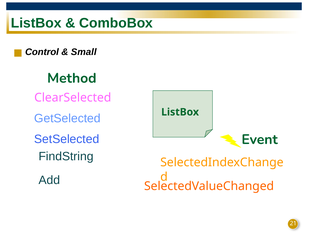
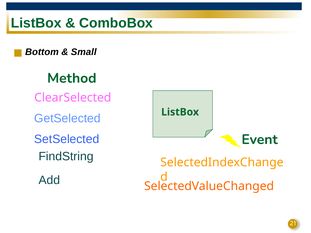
Control: Control -> Bottom
